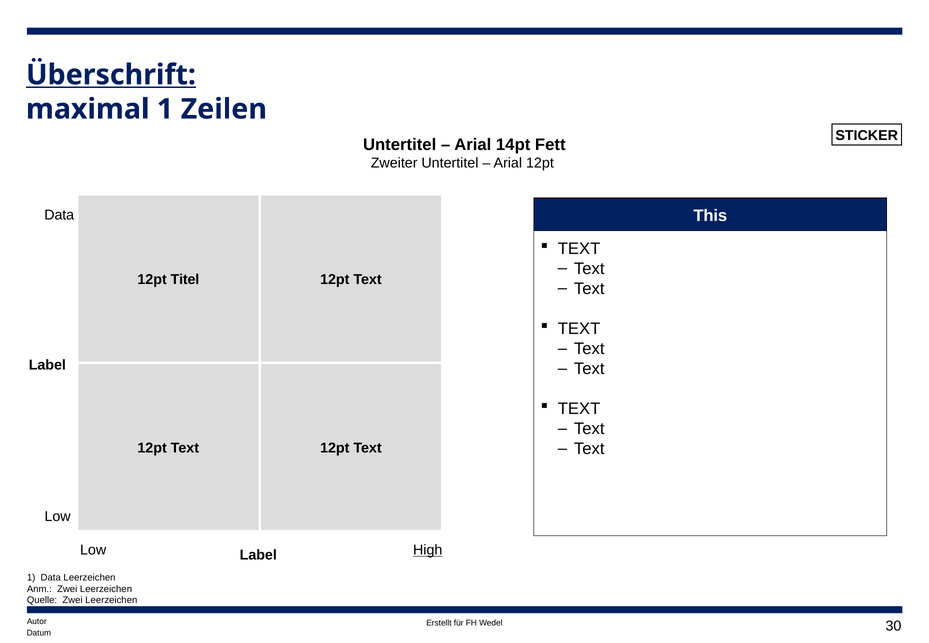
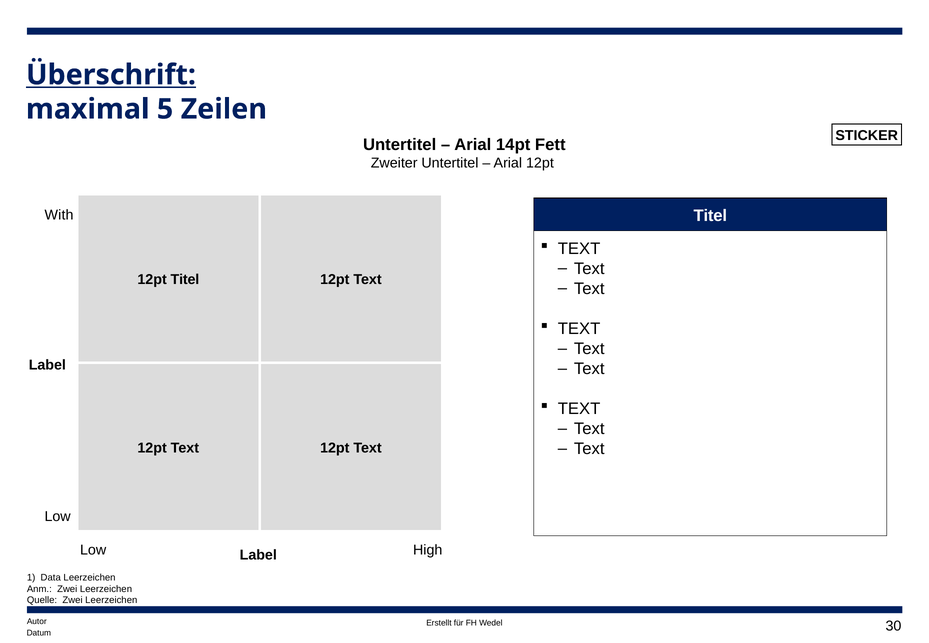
maximal 1: 1 -> 5
This at (710, 216): This -> Titel
Data at (59, 215): Data -> With
High underline: present -> none
